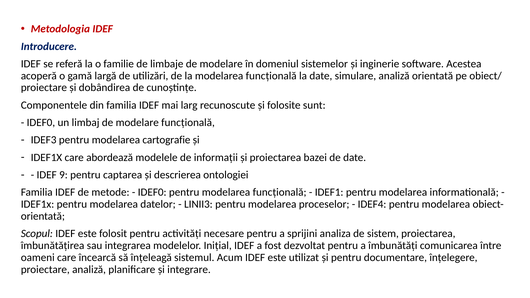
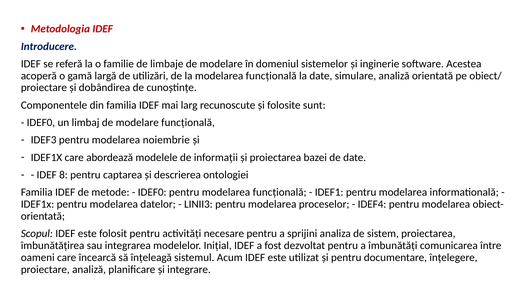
cartografie: cartografie -> noiembrie
9: 9 -> 8
